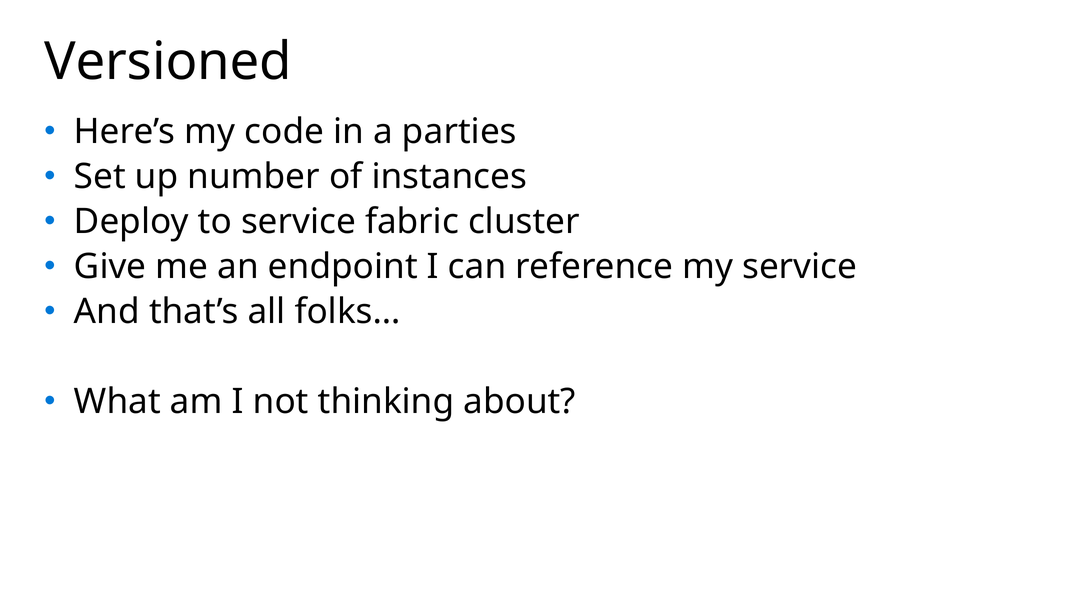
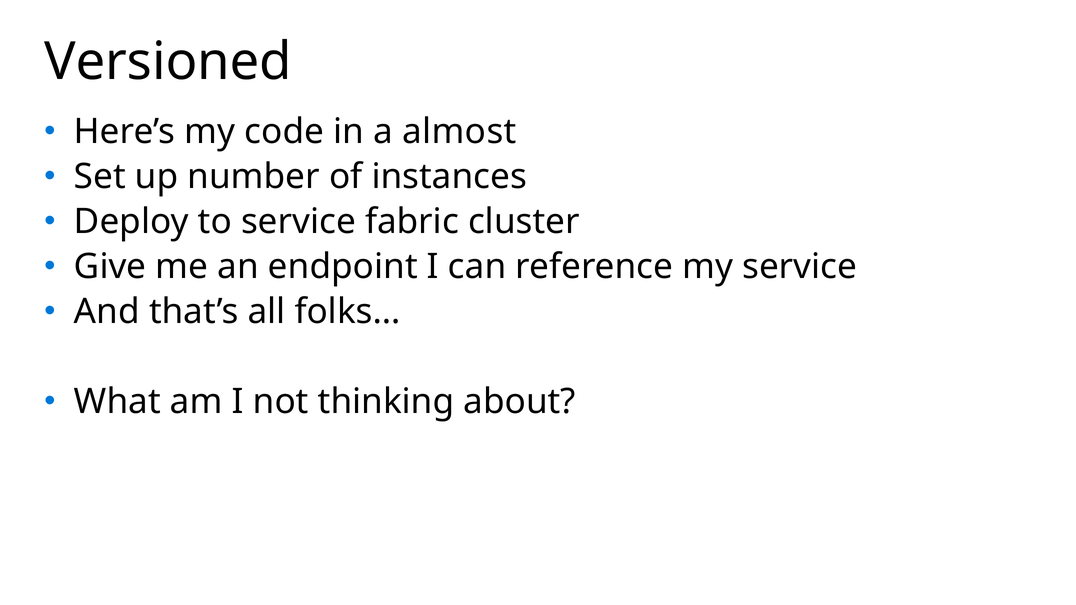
parties: parties -> almost
